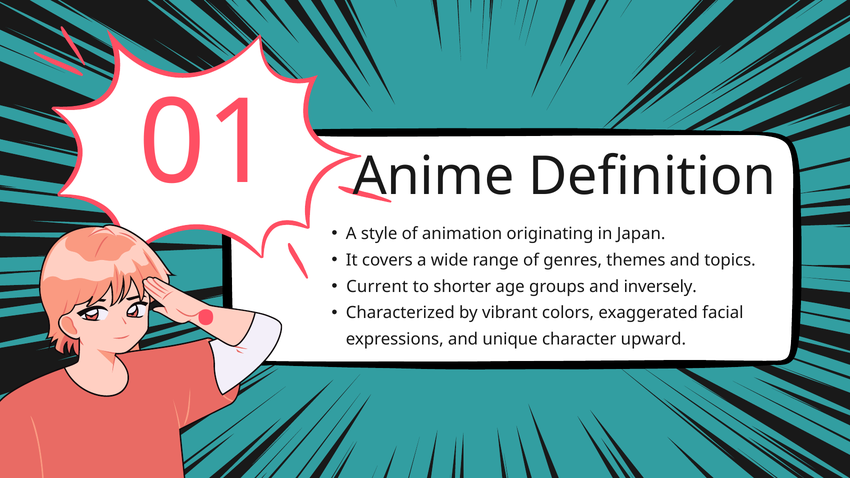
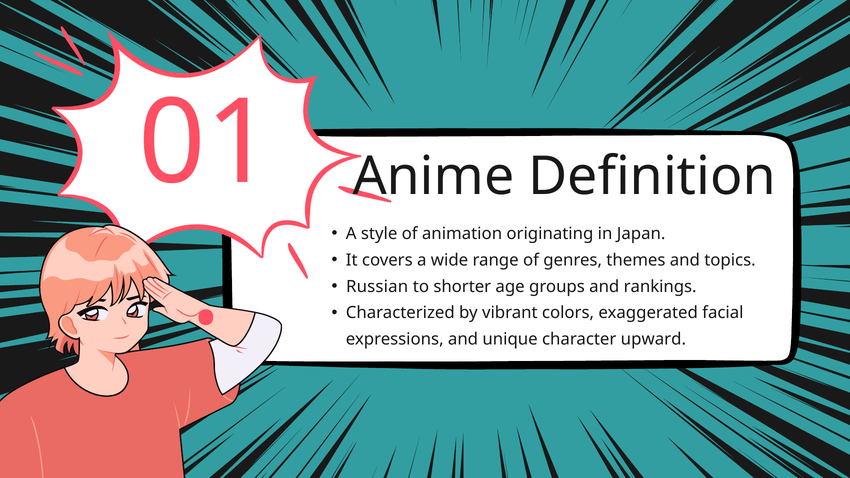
Current: Current -> Russian
inversely: inversely -> rankings
